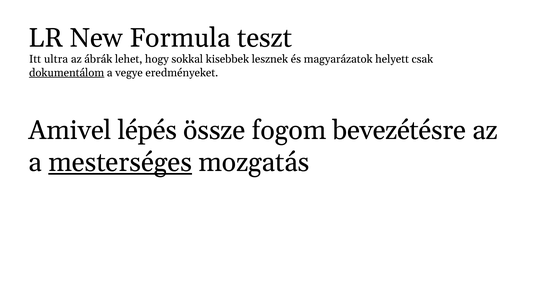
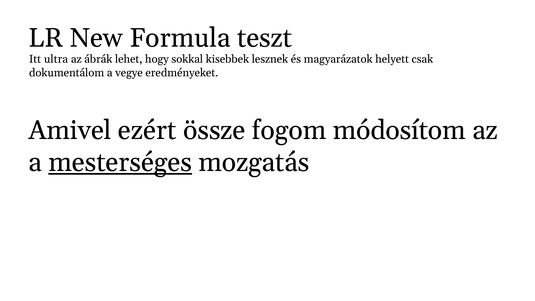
dokumentálom underline: present -> none
lépés: lépés -> ezért
bevezétésre: bevezétésre -> módosítom
